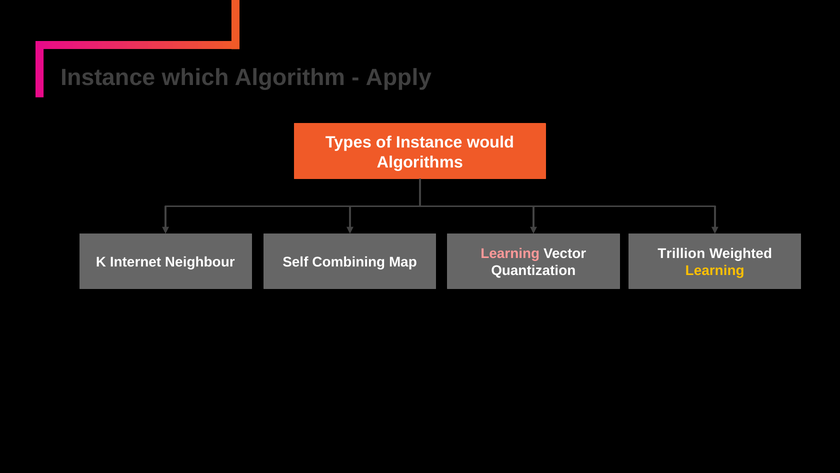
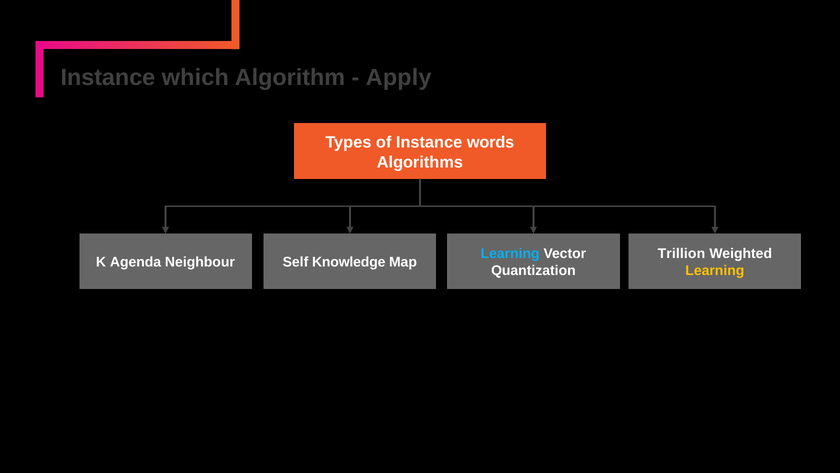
would: would -> words
Learning at (510, 254) colour: pink -> light blue
Internet: Internet -> Agenda
Combining: Combining -> Knowledge
